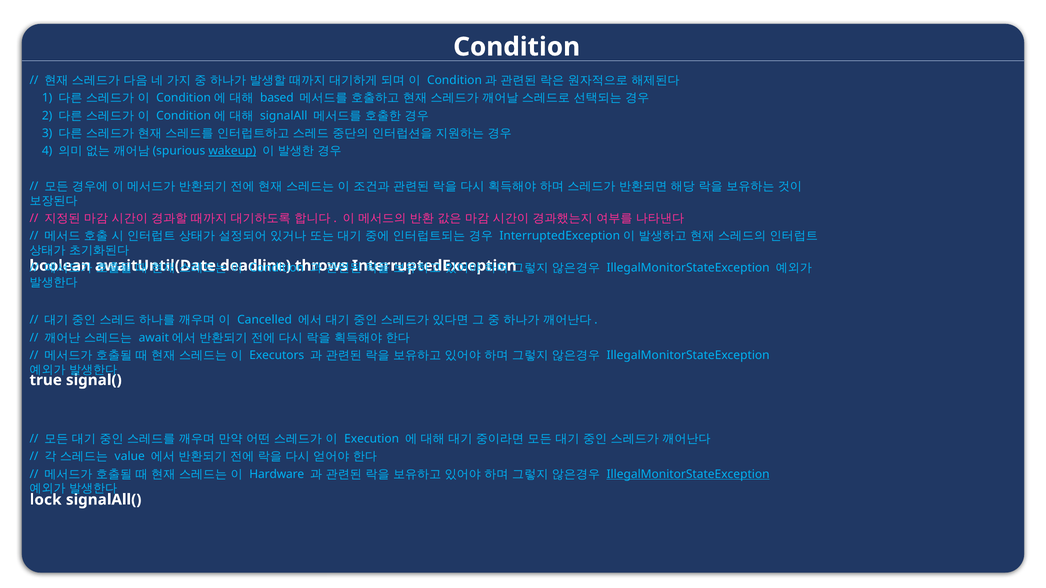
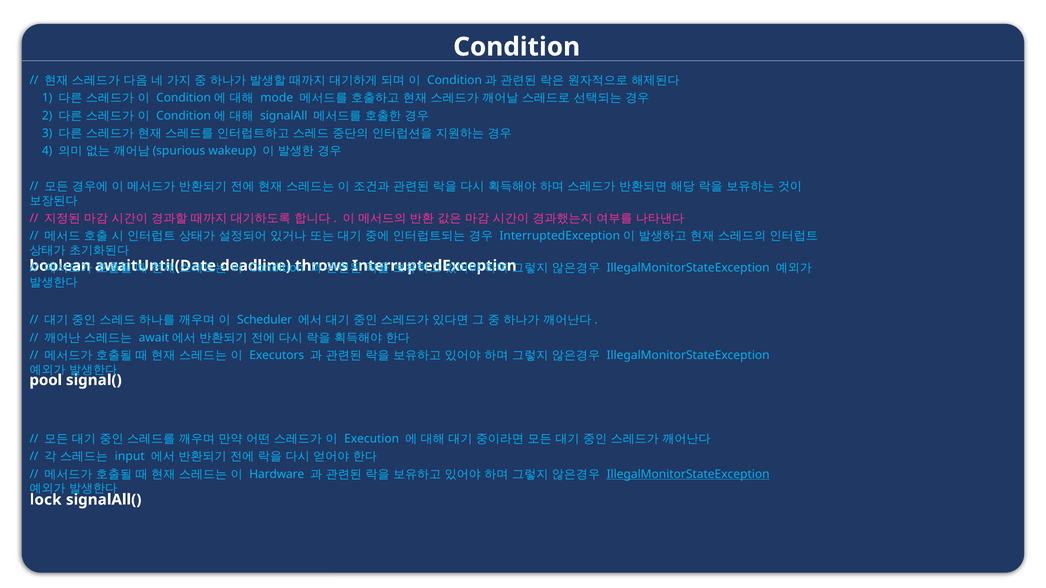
based: based -> mode
wakeup underline: present -> none
Cancelled: Cancelled -> Scheduler
true: true -> pool
value: value -> input
